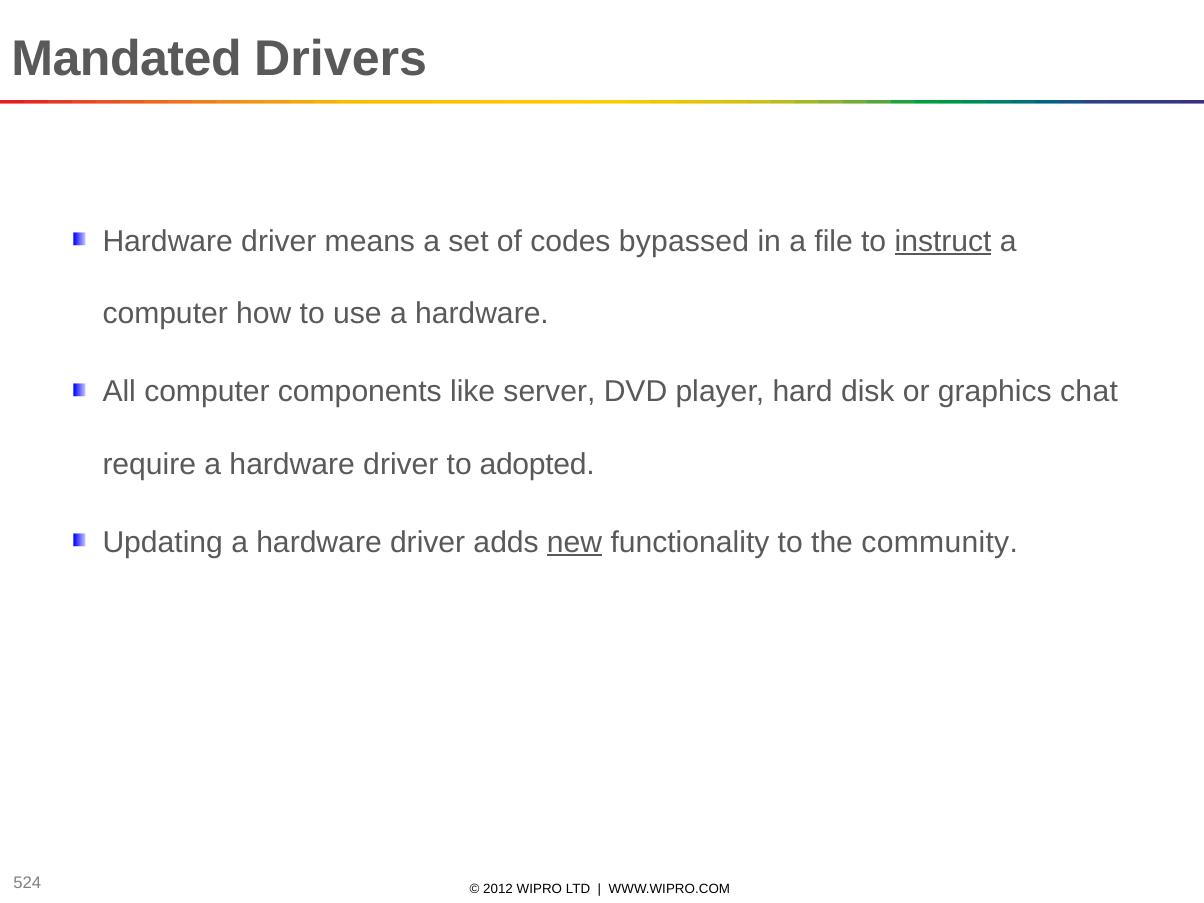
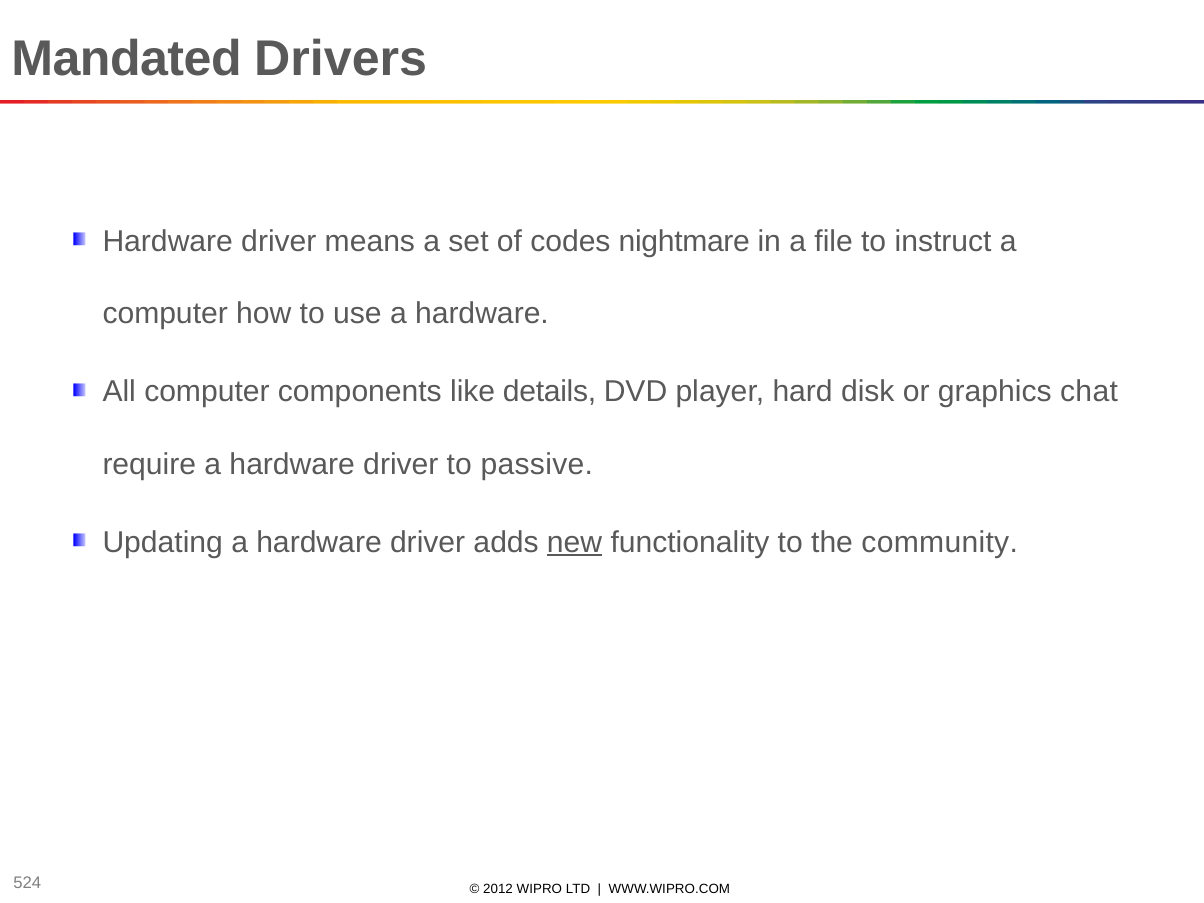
bypassed: bypassed -> nightmare
instruct underline: present -> none
server: server -> details
adopted: adopted -> passive
